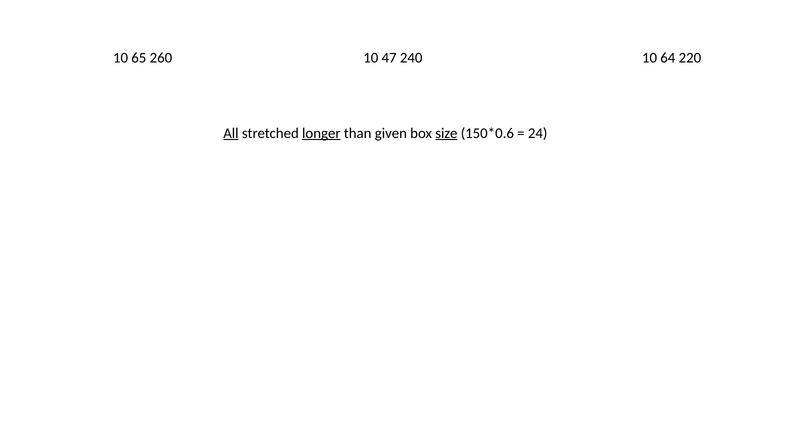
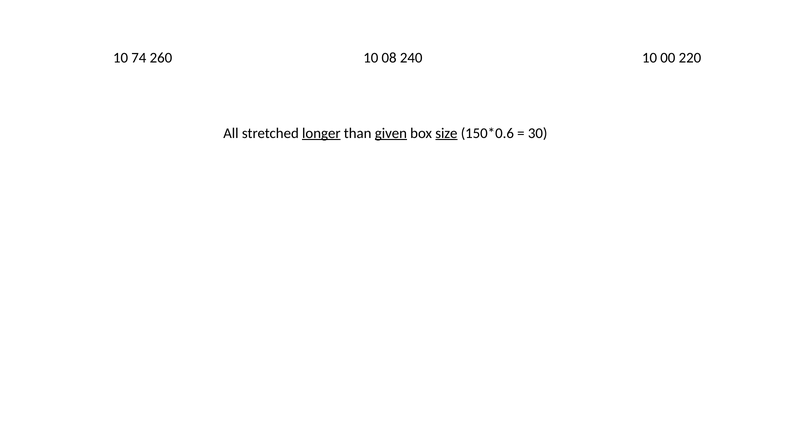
65: 65 -> 74
47: 47 -> 08
64: 64 -> 00
All underline: present -> none
given underline: none -> present
24: 24 -> 30
